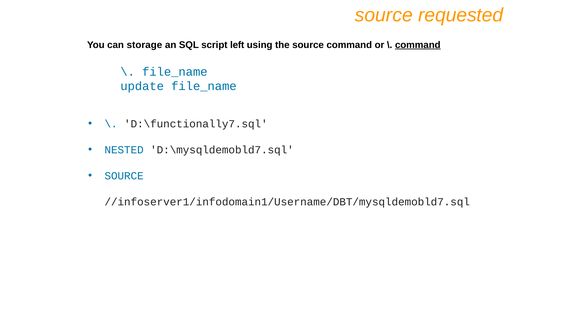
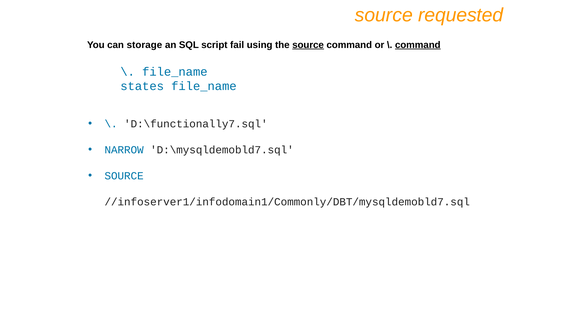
left: left -> fail
source at (308, 45) underline: none -> present
update: update -> states
NESTED: NESTED -> NARROW
//infoserver1/infodomain1/Username/DBT/mysqldemobld7.sql: //infoserver1/infodomain1/Username/DBT/mysqldemobld7.sql -> //infoserver1/infodomain1/Commonly/DBT/mysqldemobld7.sql
